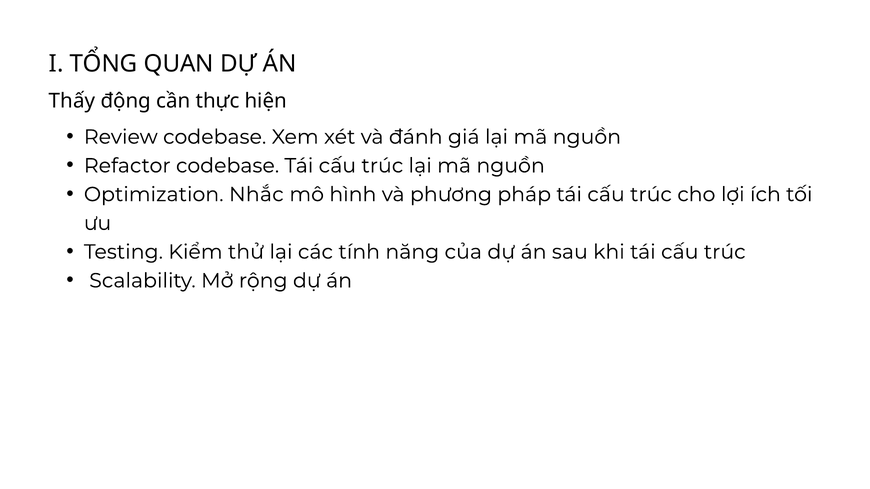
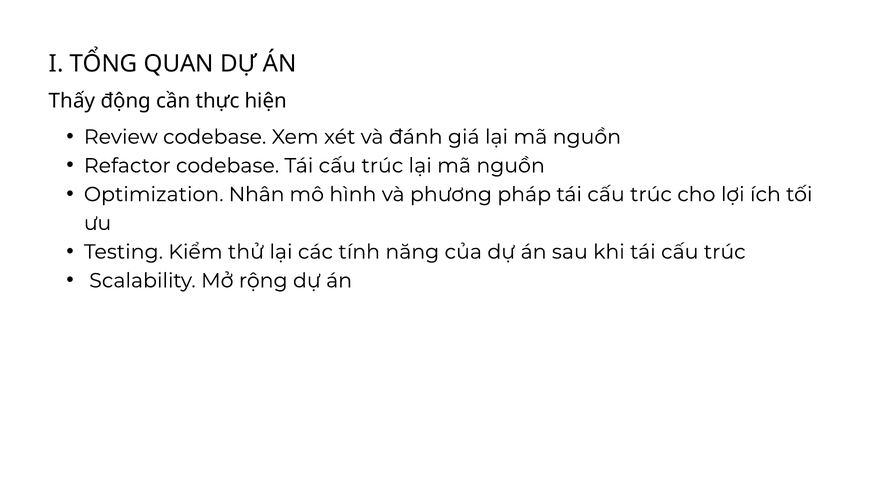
Nhắc: Nhắc -> Nhân
